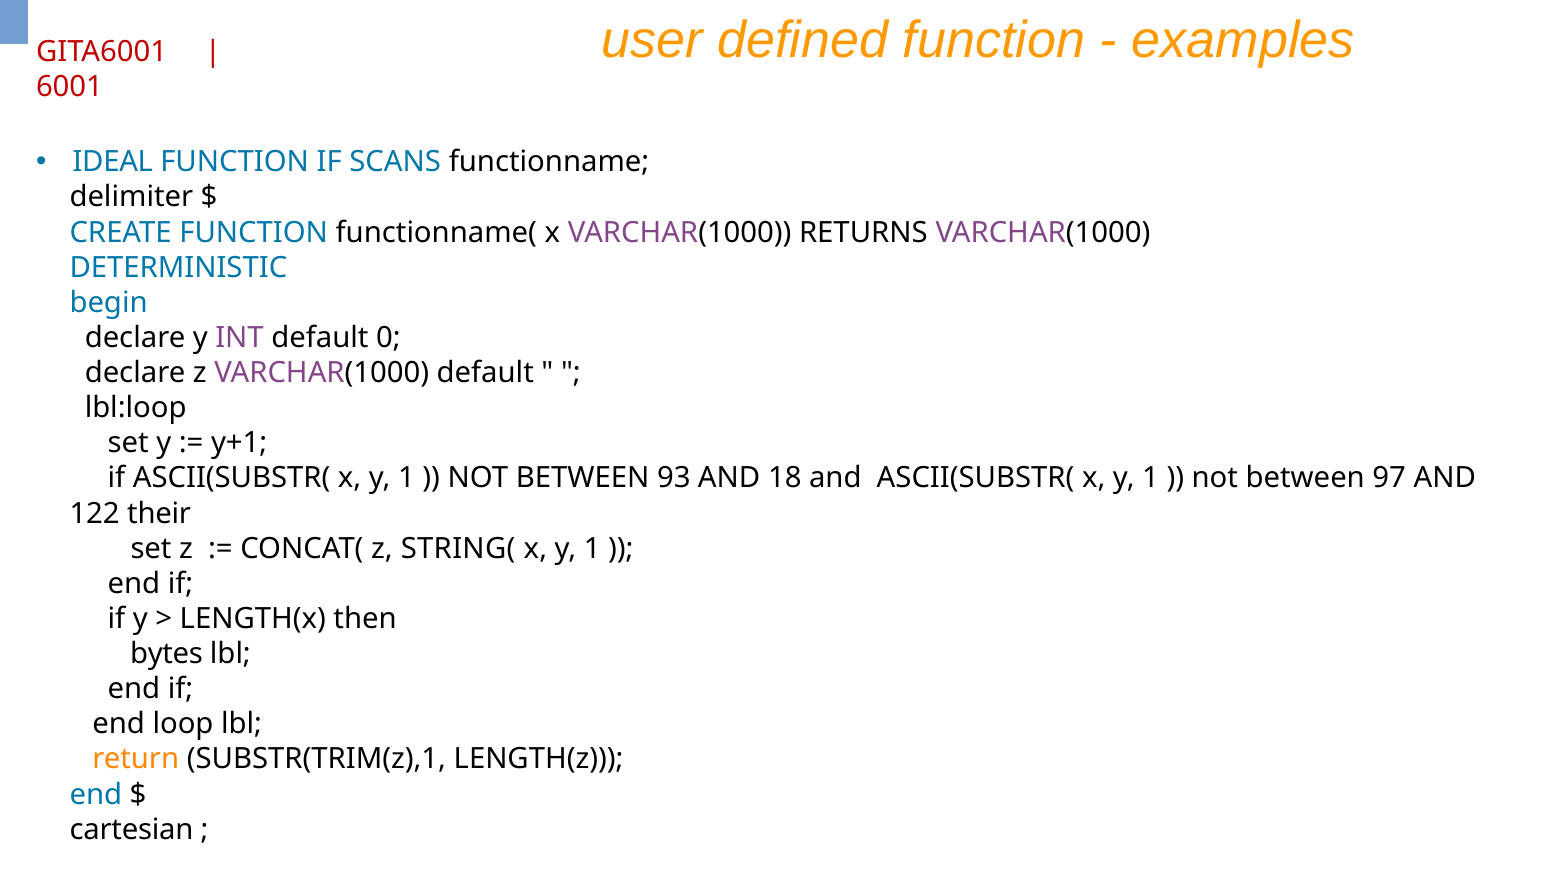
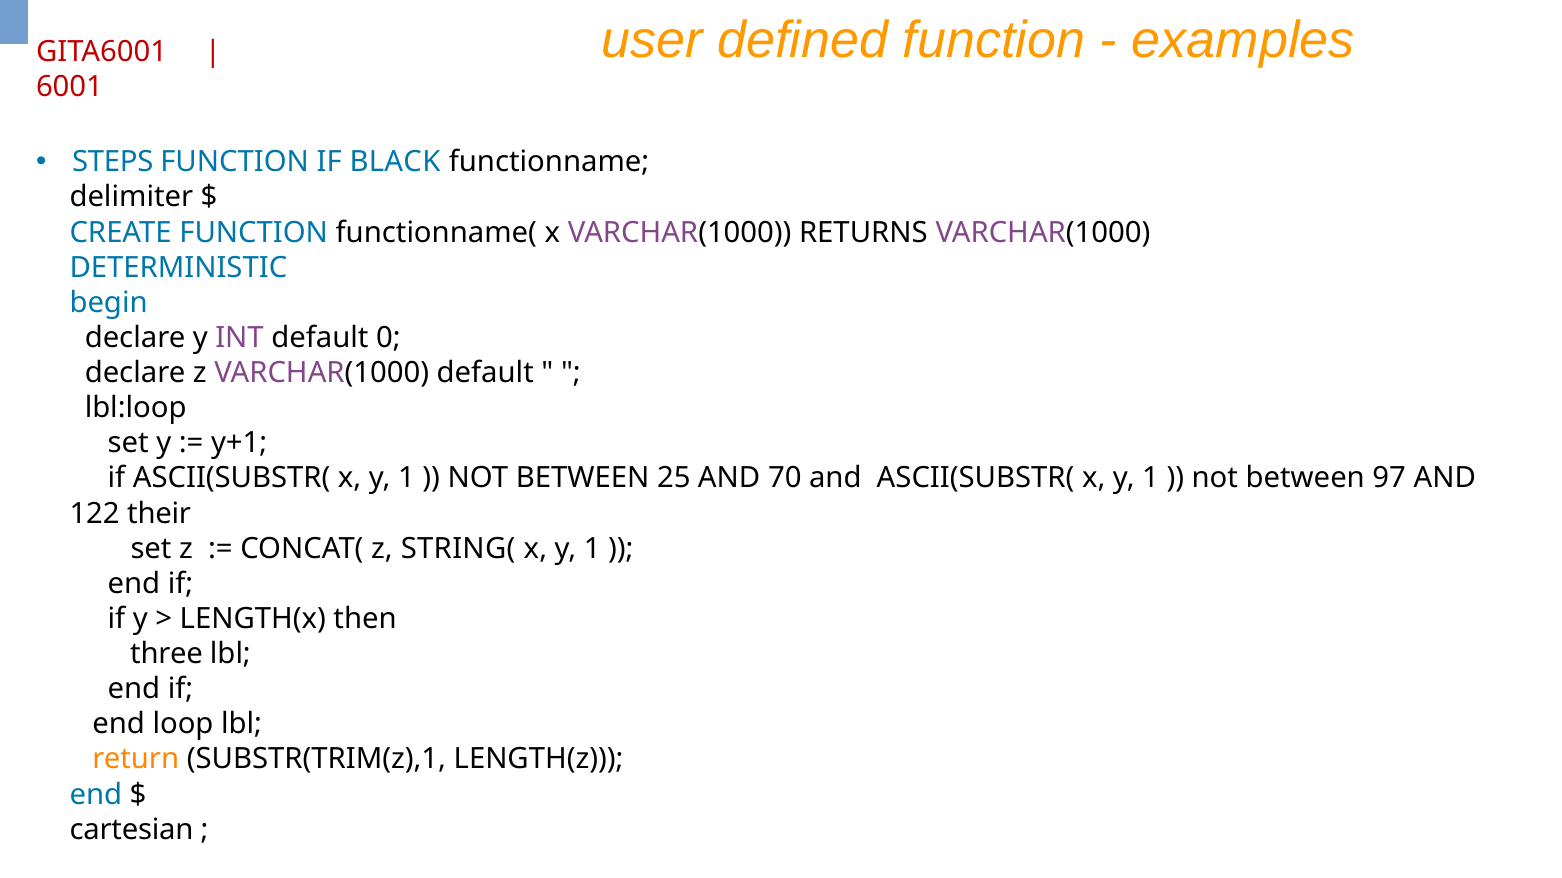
IDEAL: IDEAL -> STEPS
SCANS: SCANS -> BLACK
93: 93 -> 25
18: 18 -> 70
bytes: bytes -> three
